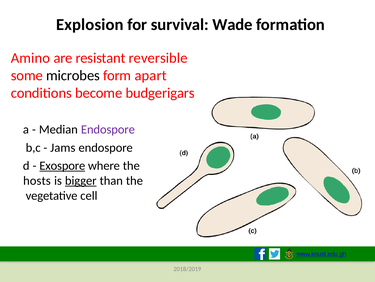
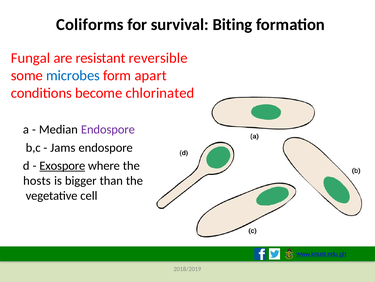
Explosion: Explosion -> Coliforms
Wade: Wade -> Biting
Amino: Amino -> Fungal
microbes colour: black -> blue
budgerigars: budgerigars -> chlorinated
bigger underline: present -> none
